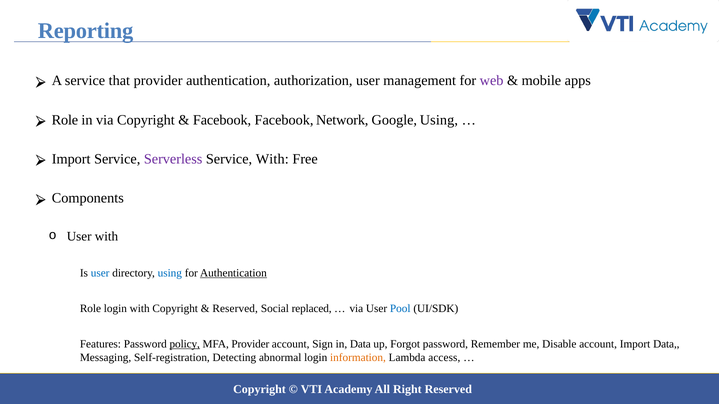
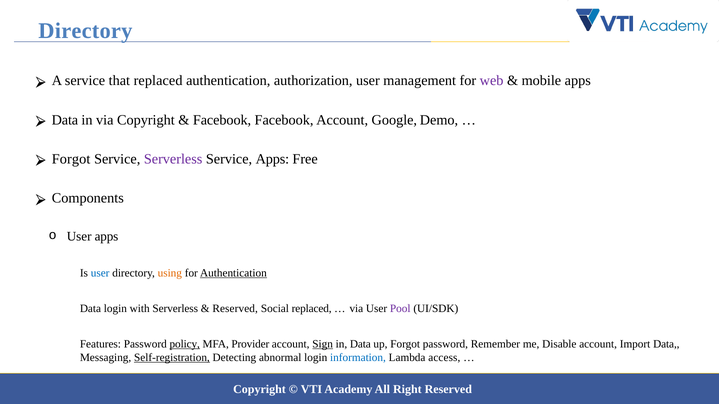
Reporting at (86, 31): Reporting -> Directory
that provider: provider -> replaced
Role at (65, 120): Role -> Data
Facebook Network: Network -> Account
Google Using: Using -> Demo
Import at (71, 159): Import -> Forgot
Service With: With -> Apps
User with: with -> apps
using at (170, 273) colour: blue -> orange
Role at (90, 309): Role -> Data
with Copyright: Copyright -> Serverless
Pool colour: blue -> purple
Sign underline: none -> present
Self-registration underline: none -> present
information colour: orange -> blue
